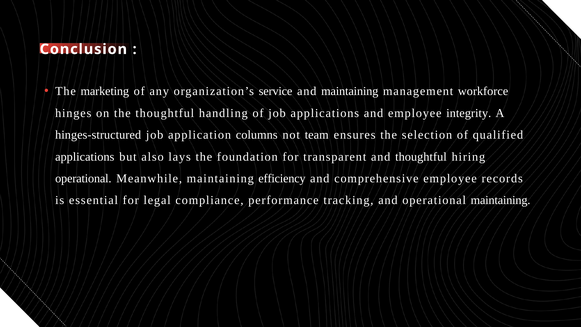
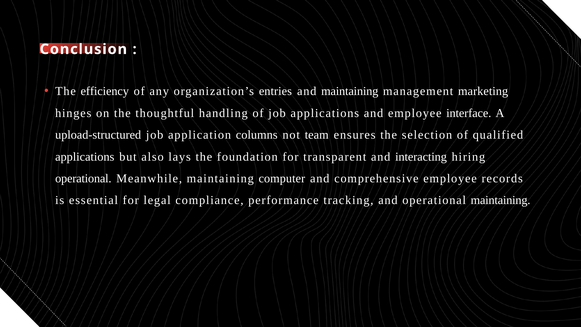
marketing: marketing -> efficiency
service: service -> entries
workforce: workforce -> marketing
integrity: integrity -> interface
hinges-structured: hinges-structured -> upload-structured
and thoughtful: thoughtful -> interacting
efficiency: efficiency -> computer
